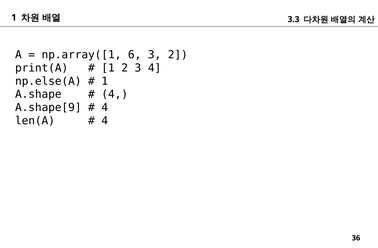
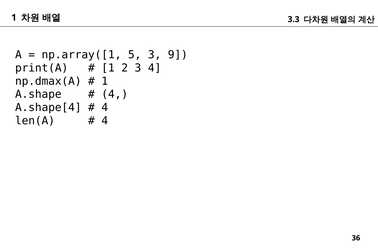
6: 6 -> 5
3 2: 2 -> 9
np.else(A: np.else(A -> np.dmax(A
A.shape[9: A.shape[9 -> A.shape[4
